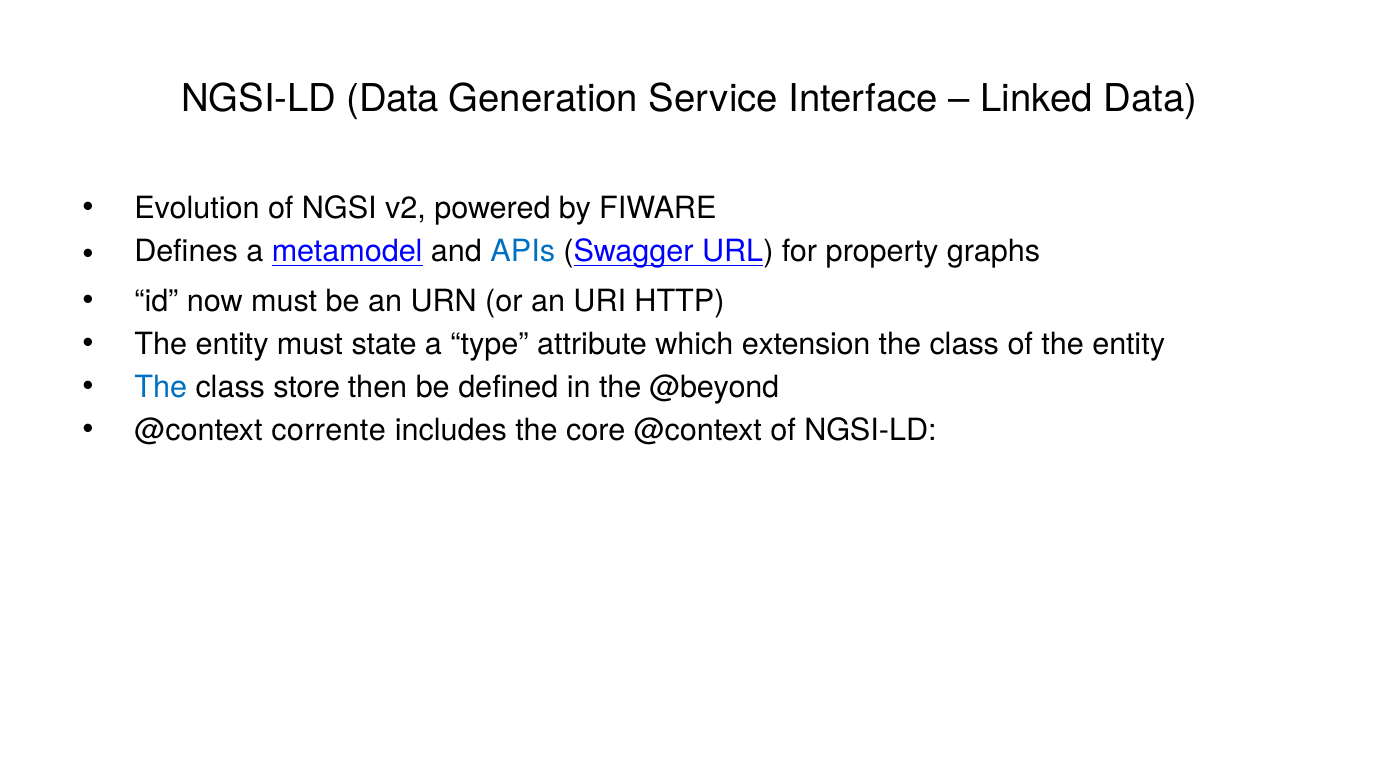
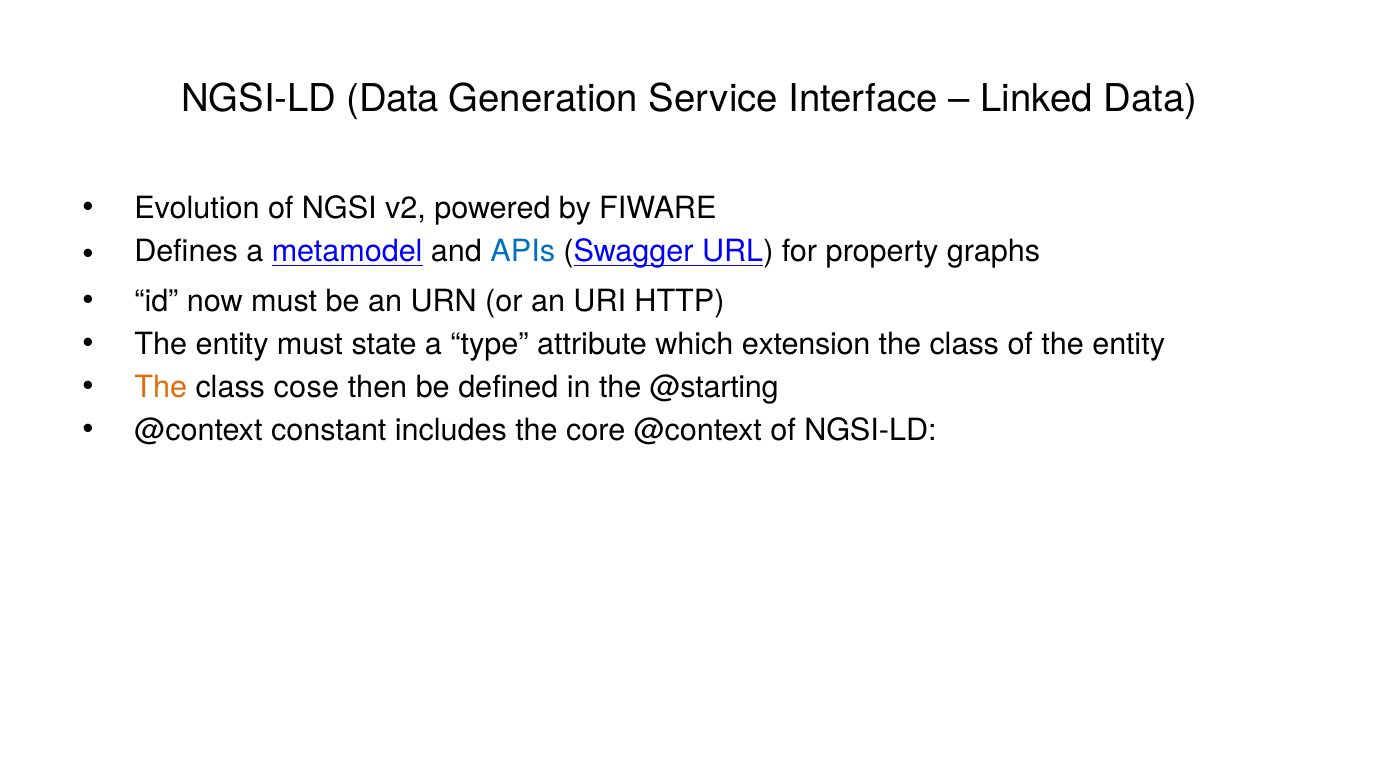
The at (161, 387) colour: blue -> orange
store: store -> cose
@beyond: @beyond -> @starting
corrente: corrente -> constant
